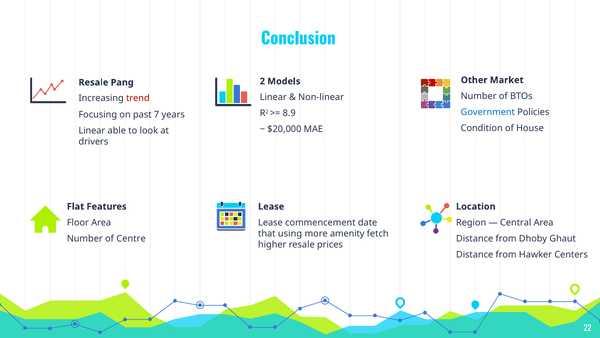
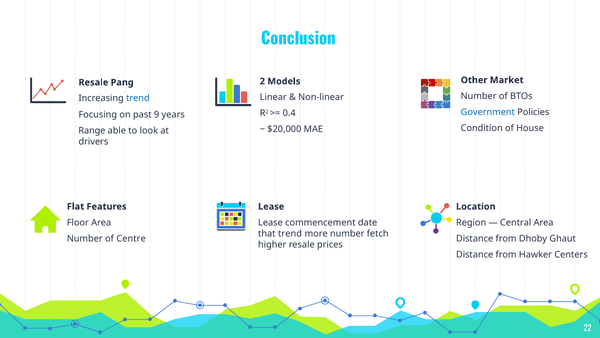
trend at (138, 98) colour: red -> blue
8.9: 8.9 -> 0.4
7: 7 -> 9
Linear at (92, 130): Linear -> Range
that using: using -> trend
more amenity: amenity -> number
